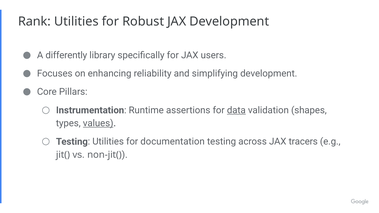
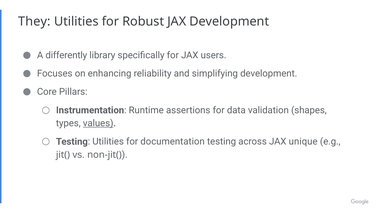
Rank: Rank -> They
data underline: present -> none
tracers: tracers -> unique
